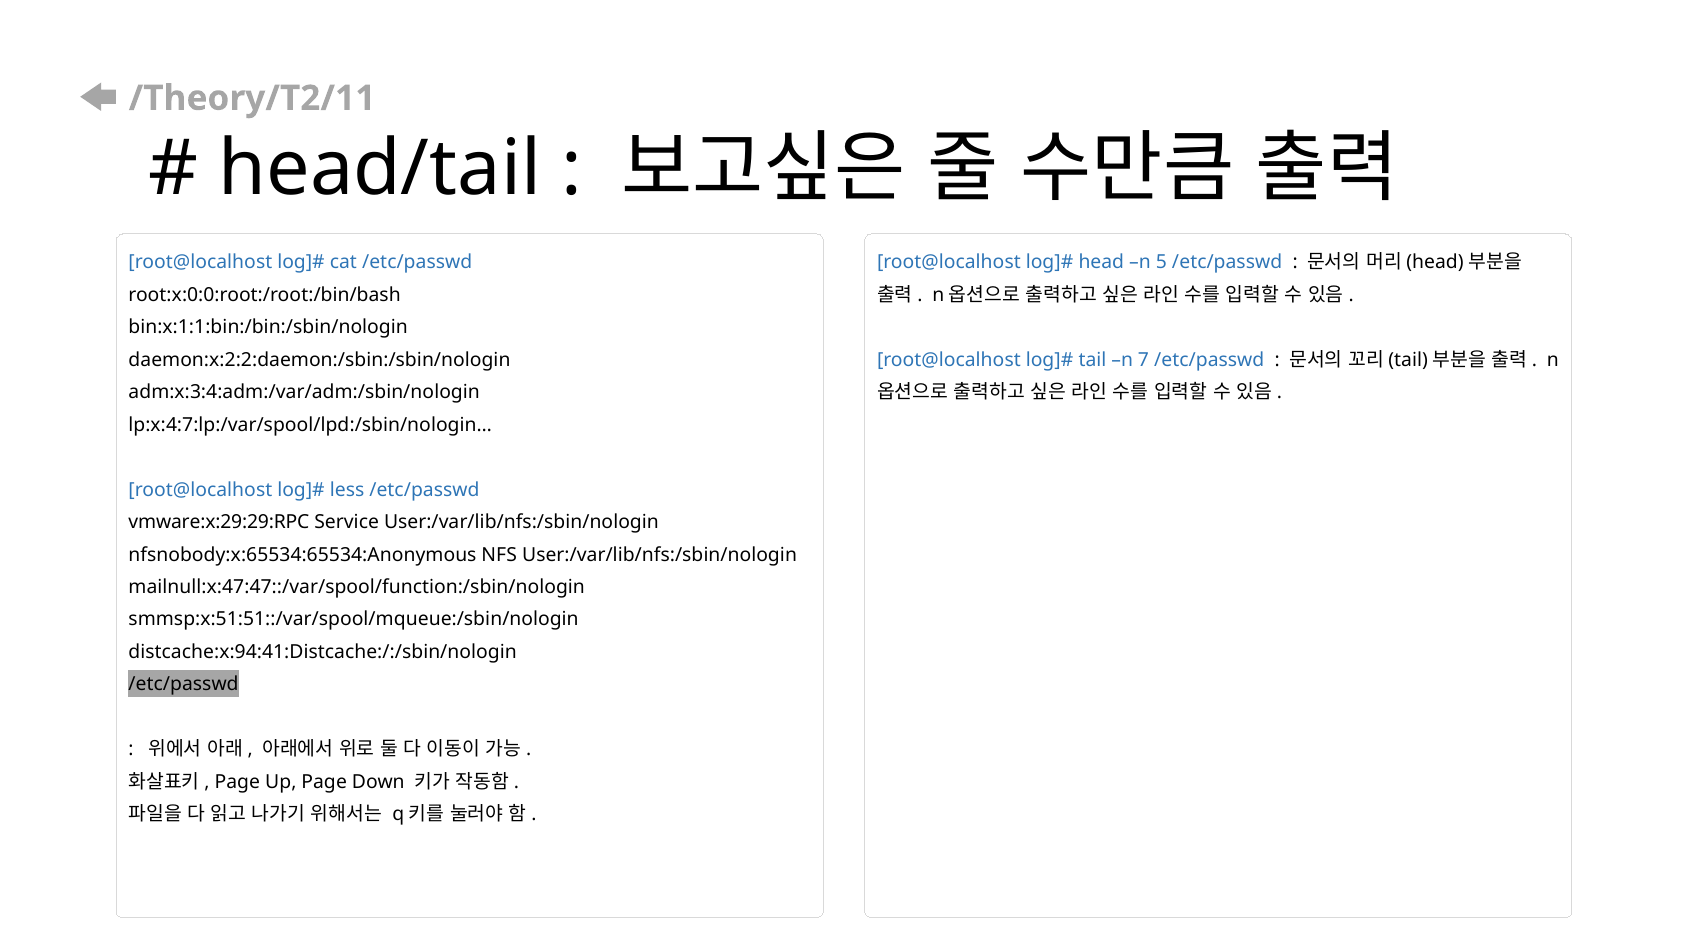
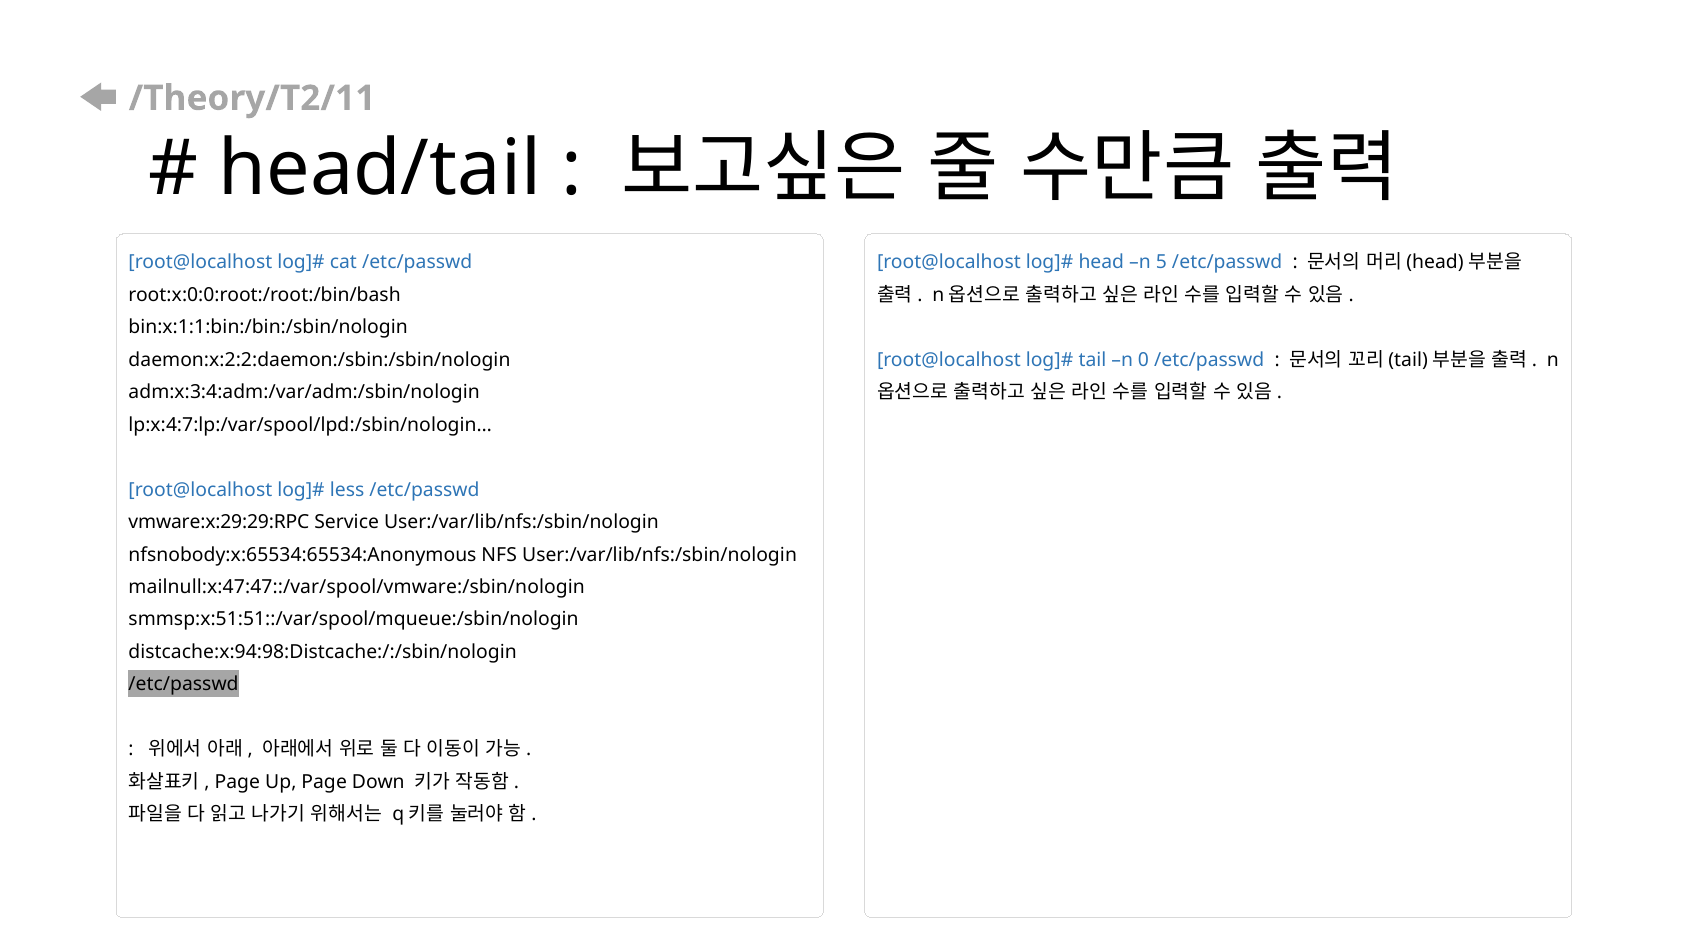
7: 7 -> 0
mailnull:x:47:47::/var/spool/function:/sbin/nologin: mailnull:x:47:47::/var/spool/function:/sbin/nologin -> mailnull:x:47:47::/var/spool/vmware:/sbin/nologin
distcache:x:94:41:Distcache:/:/sbin/nologin: distcache:x:94:41:Distcache:/:/sbin/nologin -> distcache:x:94:98:Distcache:/:/sbin/nologin
